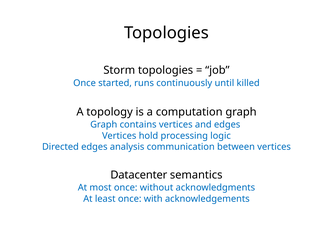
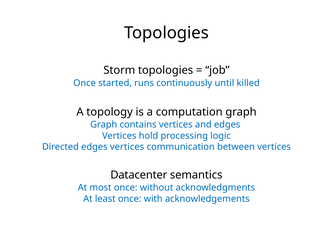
Directed edges analysis: analysis -> vertices
